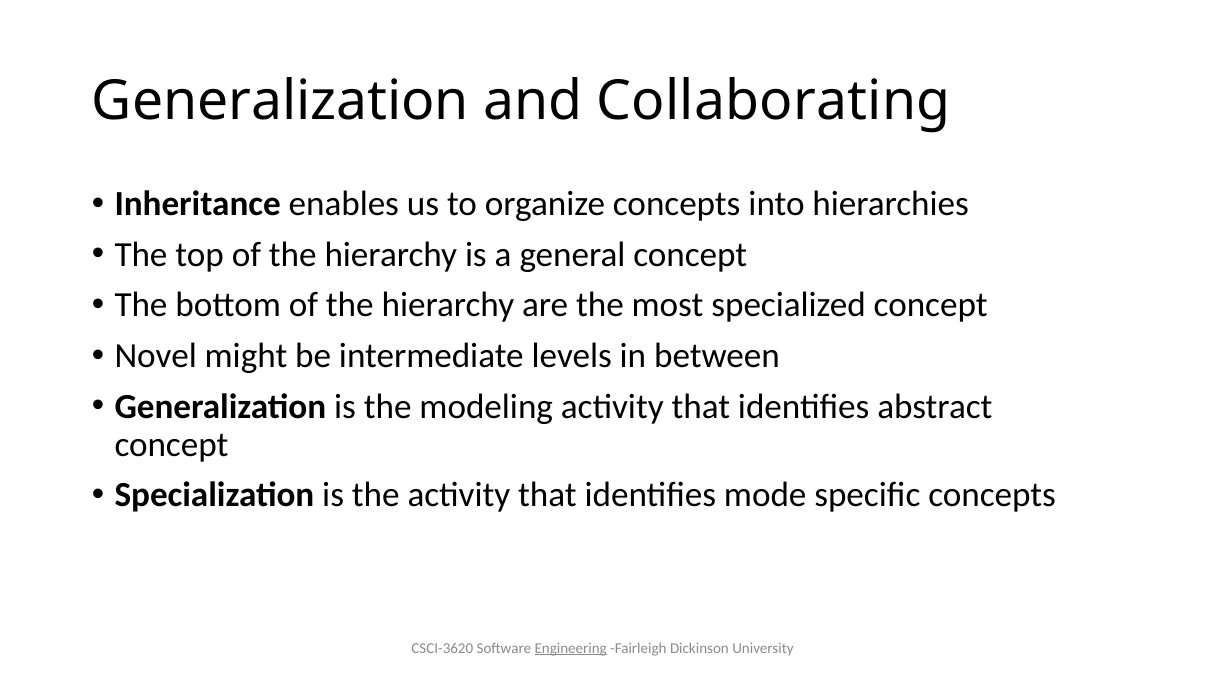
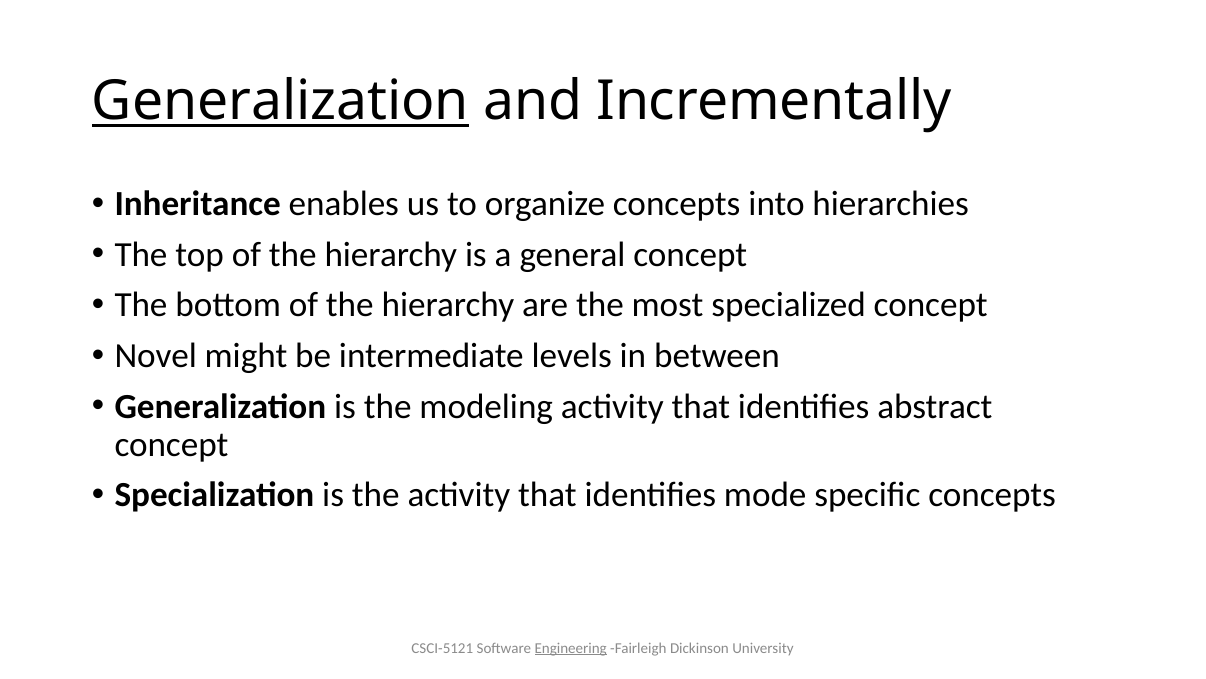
Generalization at (280, 101) underline: none -> present
Collaborating: Collaborating -> Incrementally
CSCI-3620: CSCI-3620 -> CSCI-5121
